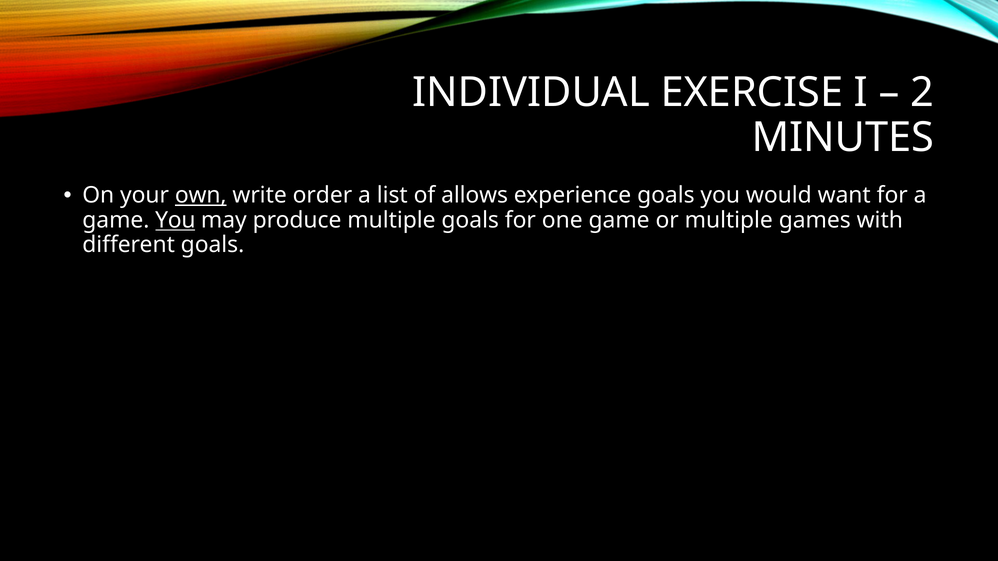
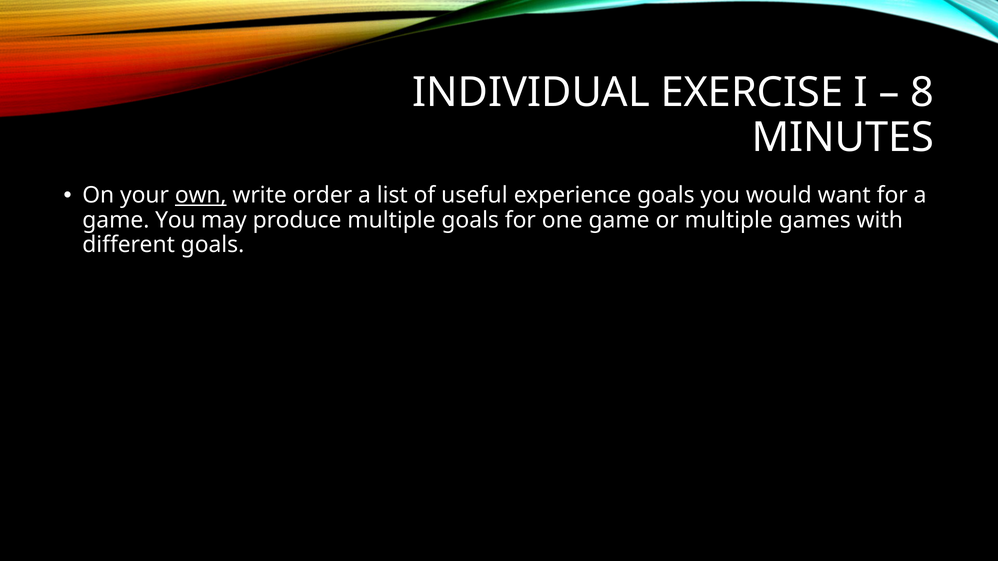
2: 2 -> 8
allows: allows -> useful
You at (175, 220) underline: present -> none
